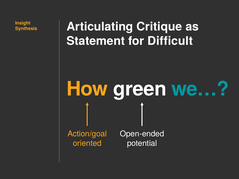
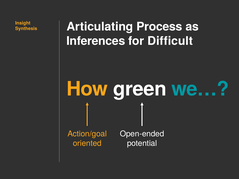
Critique: Critique -> Process
Statement: Statement -> Inferences
